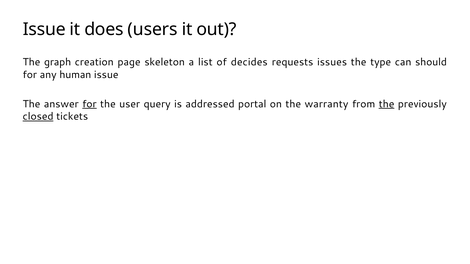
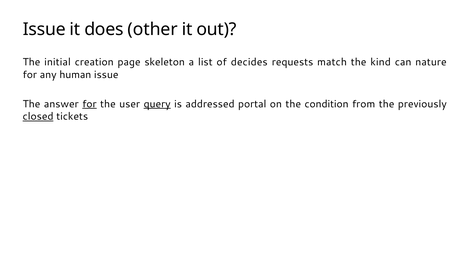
users: users -> other
graph: graph -> initial
issues: issues -> match
type: type -> kind
should: should -> nature
query underline: none -> present
warranty: warranty -> condition
the at (387, 104) underline: present -> none
